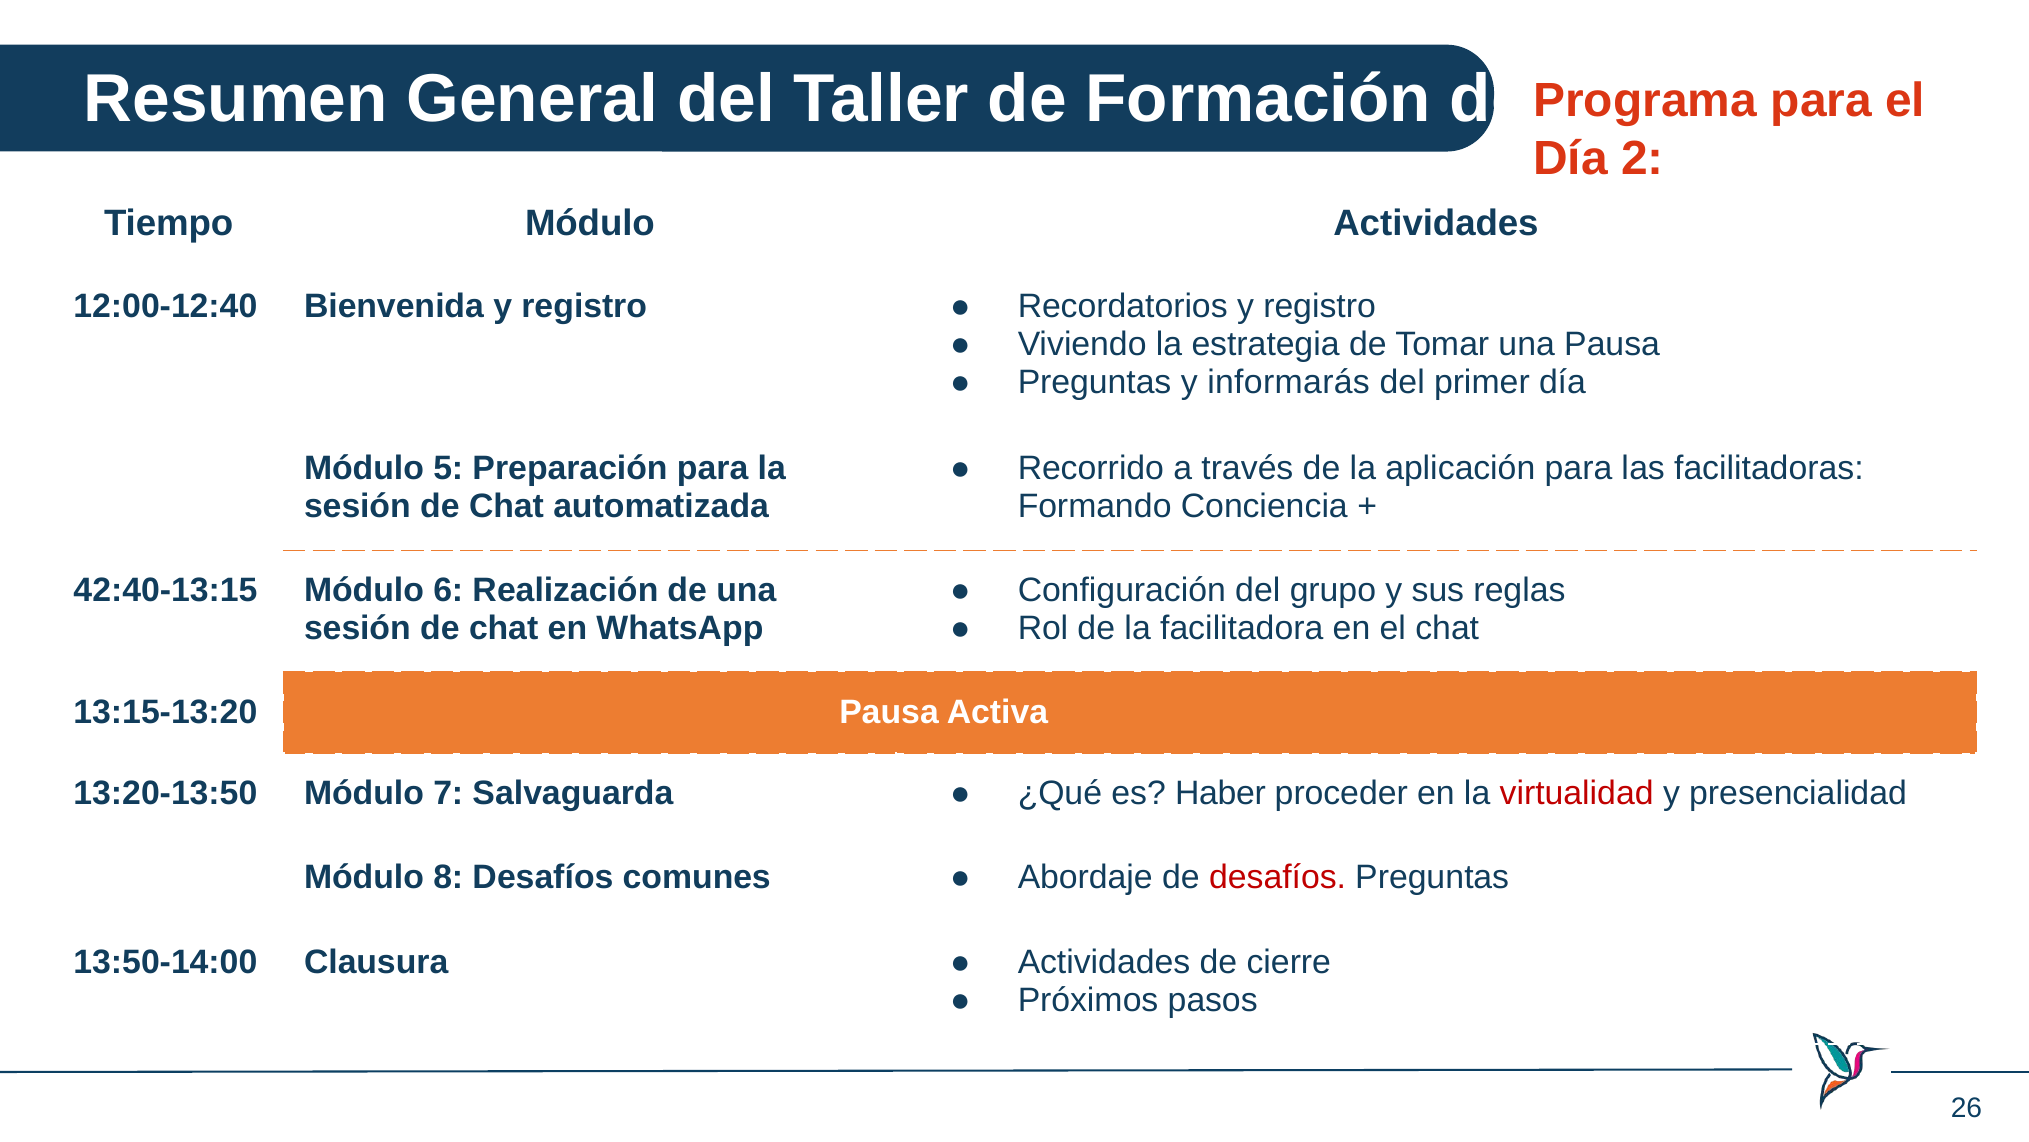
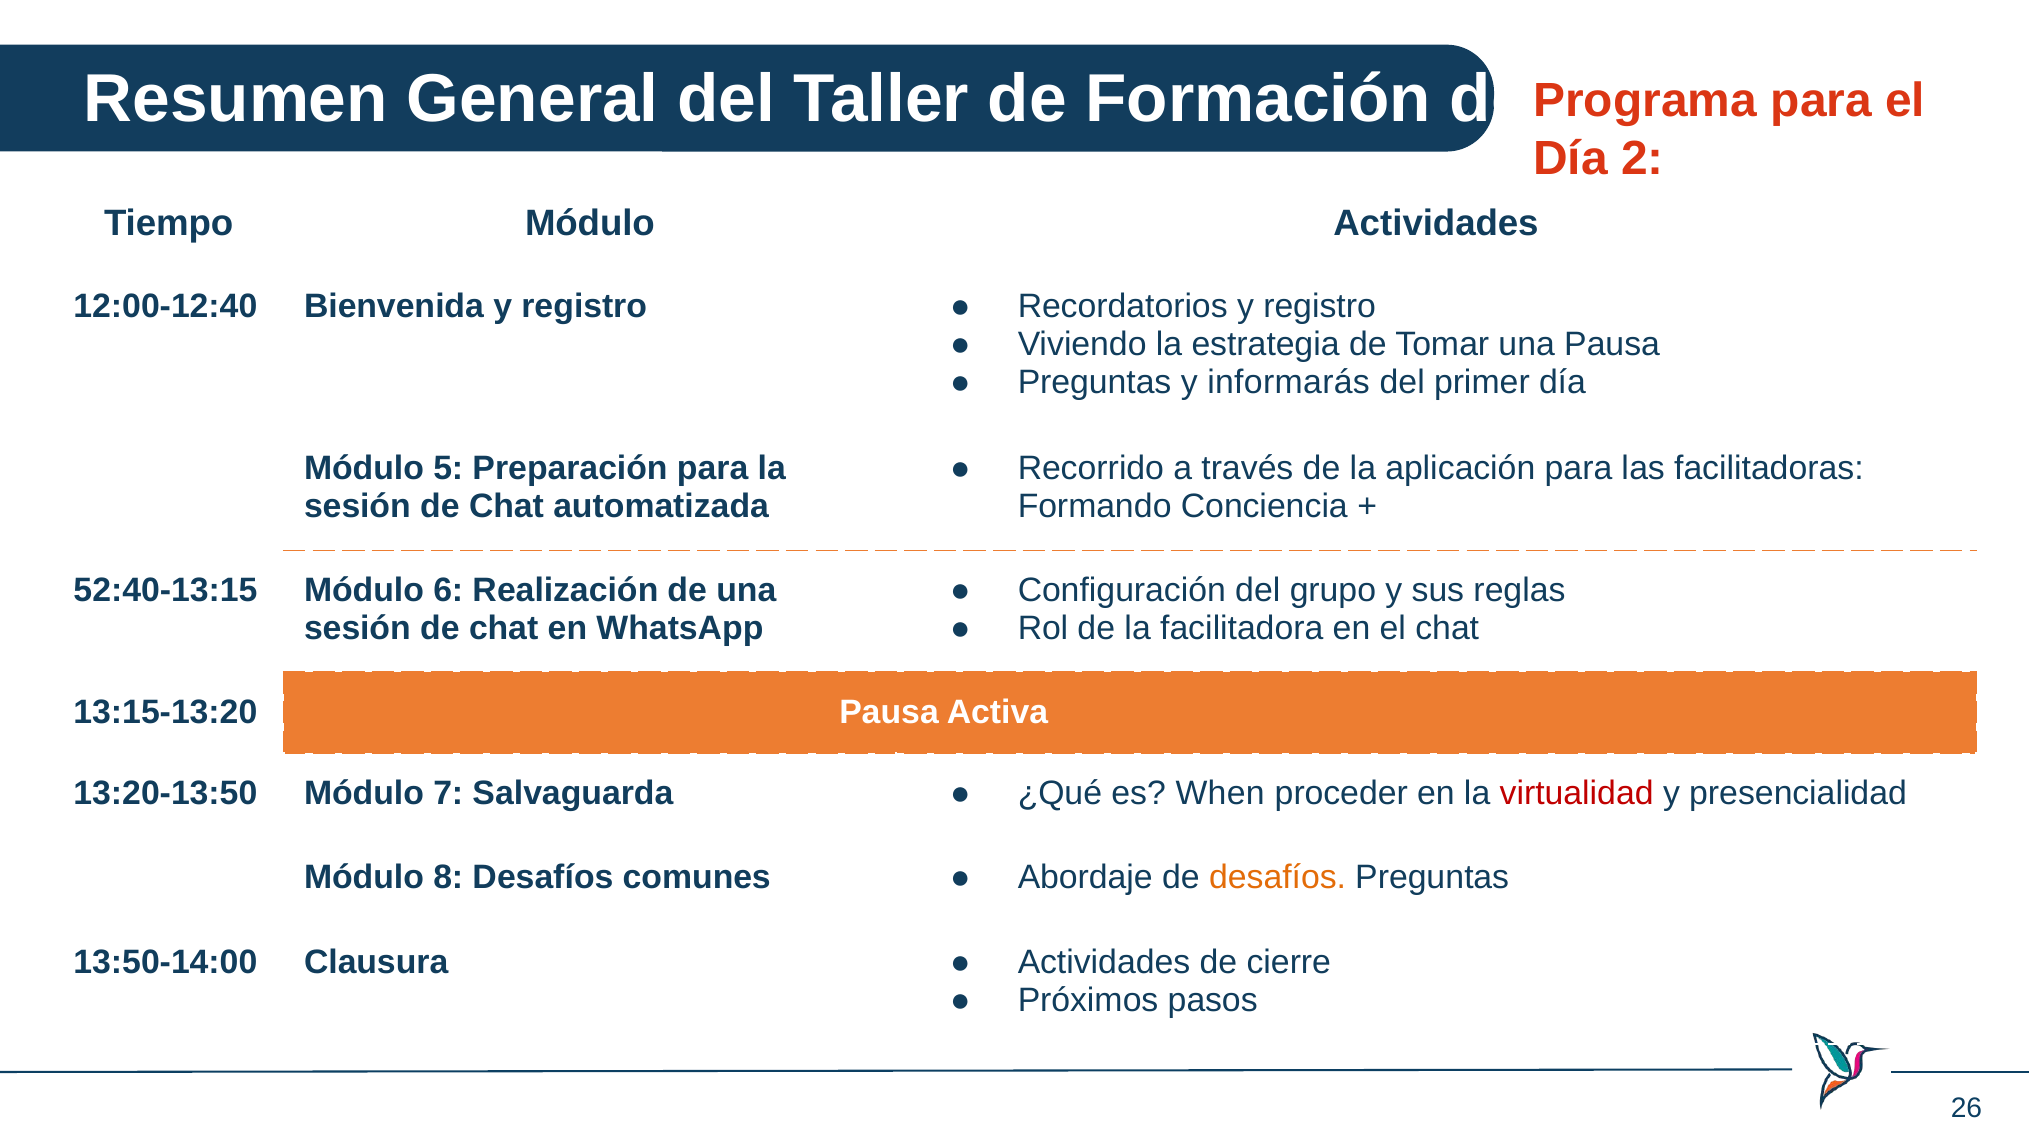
42:40-13:15: 42:40-13:15 -> 52:40-13:15
Haber: Haber -> When
desafíos at (1278, 877) colour: red -> orange
